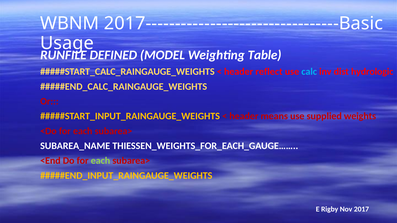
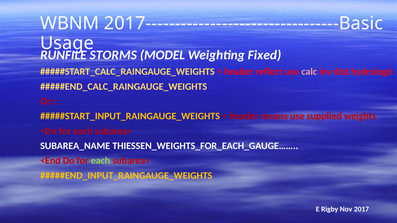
DEFINED: DEFINED -> STORMS
Table: Table -> Fixed
calc colour: light blue -> pink
